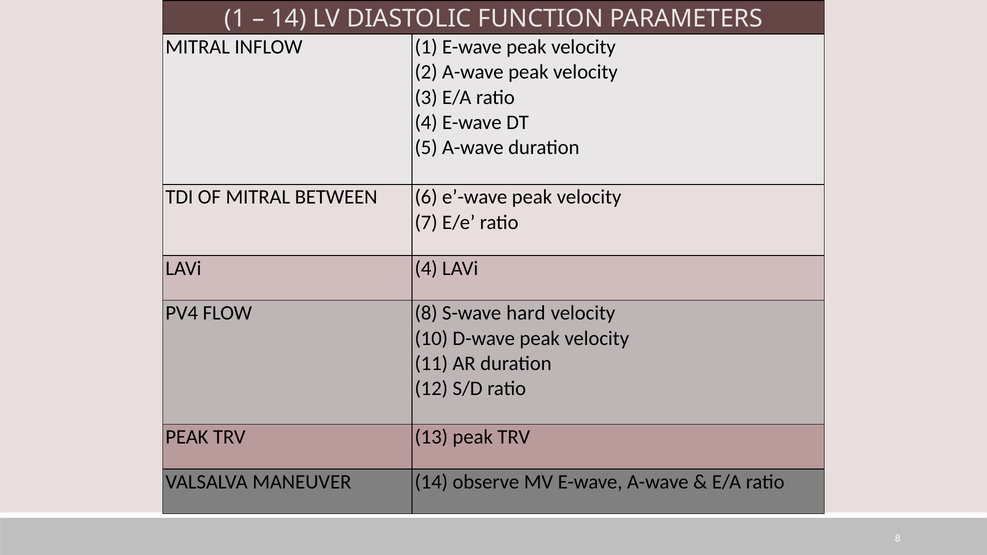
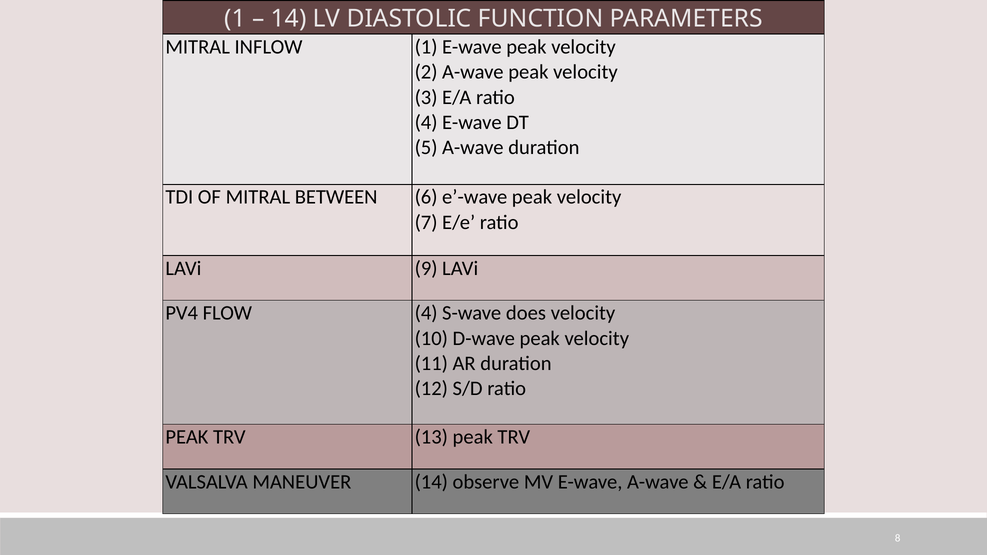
LAVi 4: 4 -> 9
FLOW 8: 8 -> 4
hard: hard -> does
